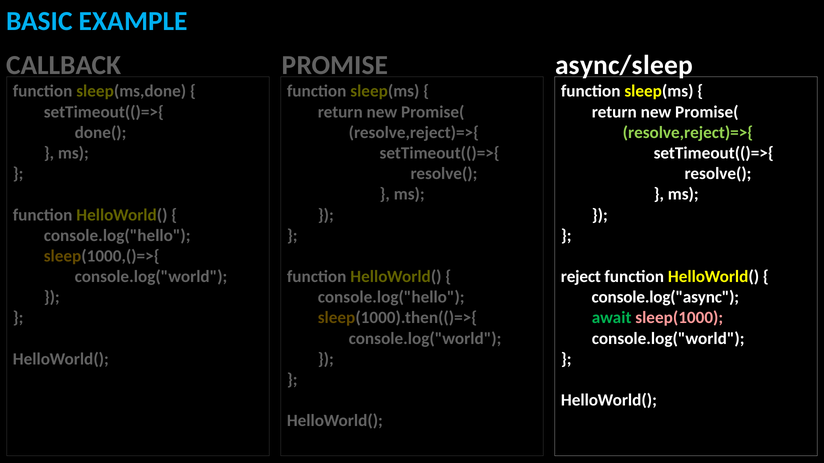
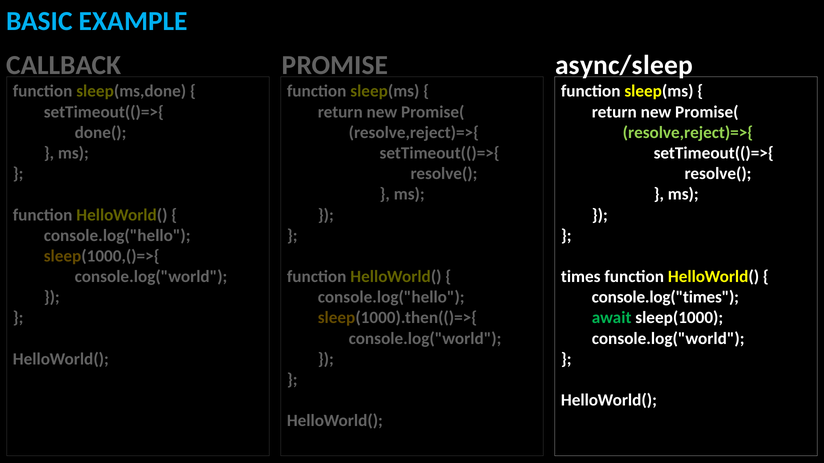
reject: reject -> times
console.log("async: console.log("async -> console.log("times
sleep(1000 colour: pink -> white
